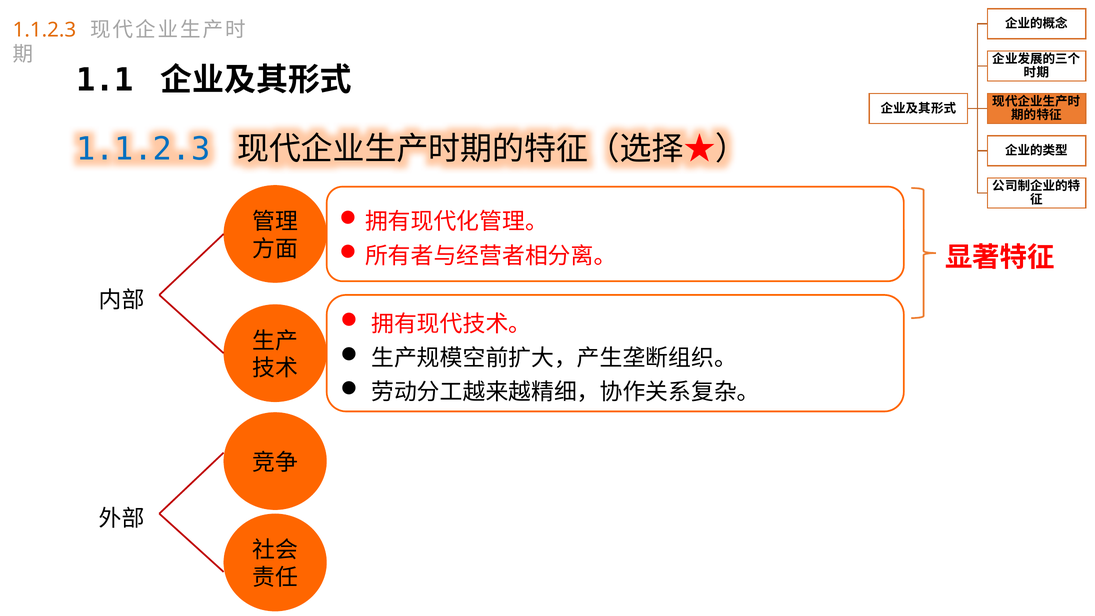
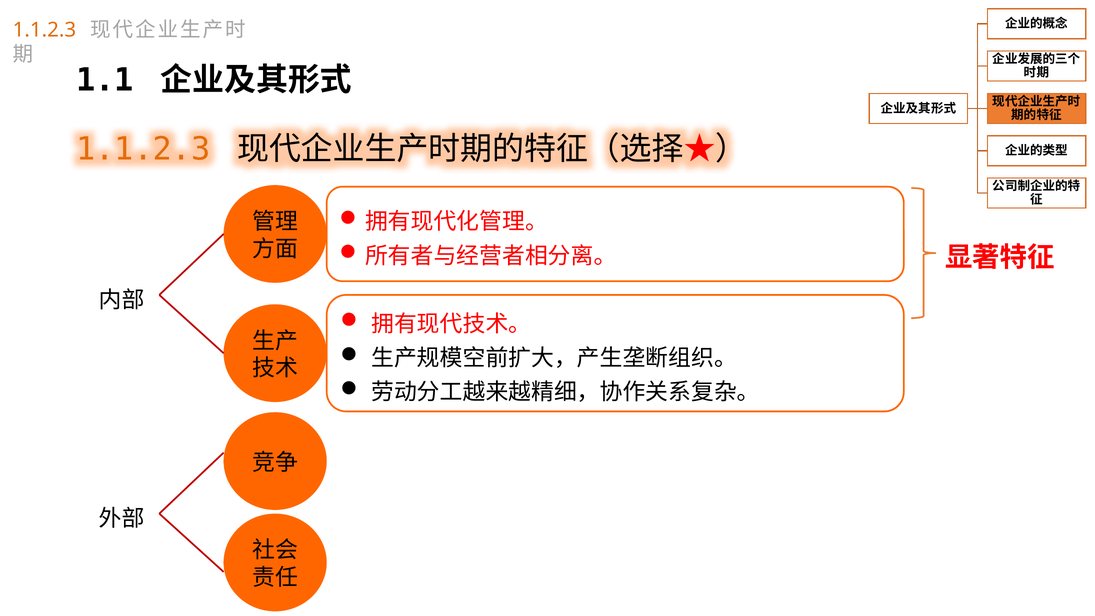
1.1.2.3 at (143, 149) colour: blue -> orange
